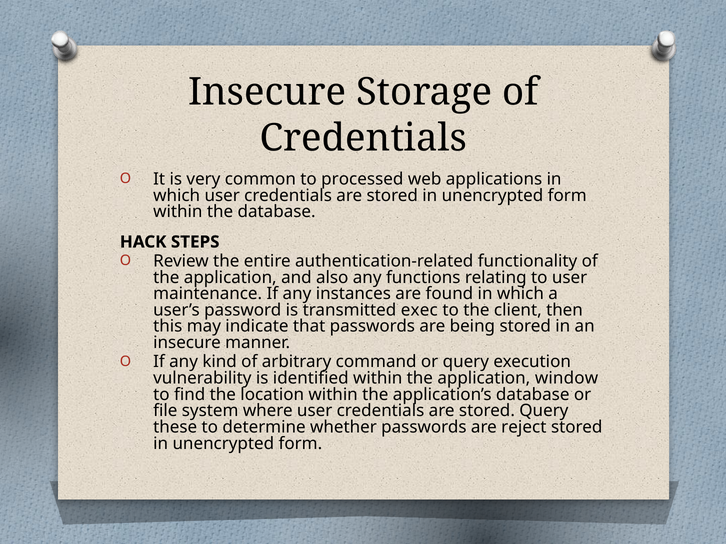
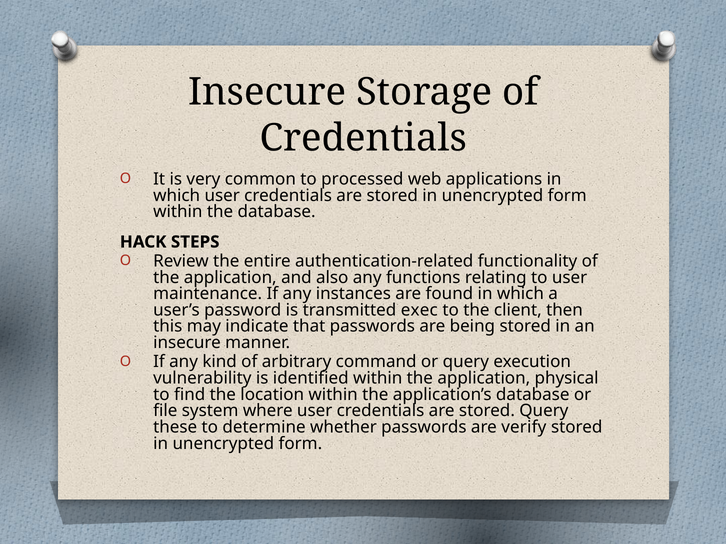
window: window -> physical
reject: reject -> verify
